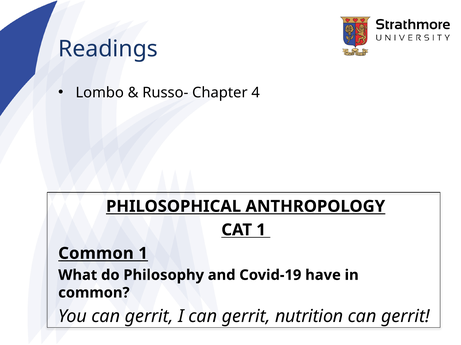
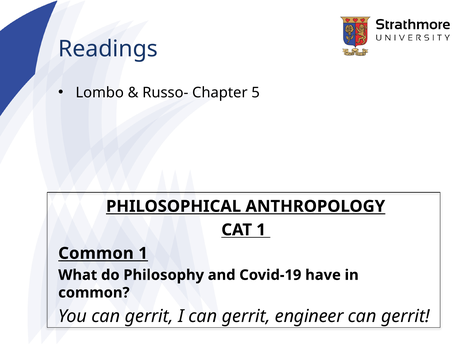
4: 4 -> 5
nutrition: nutrition -> engineer
